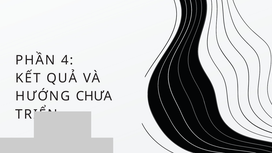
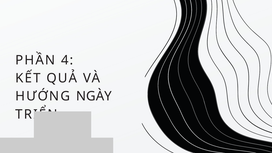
CHƯA: CHƯA -> NGÀY
